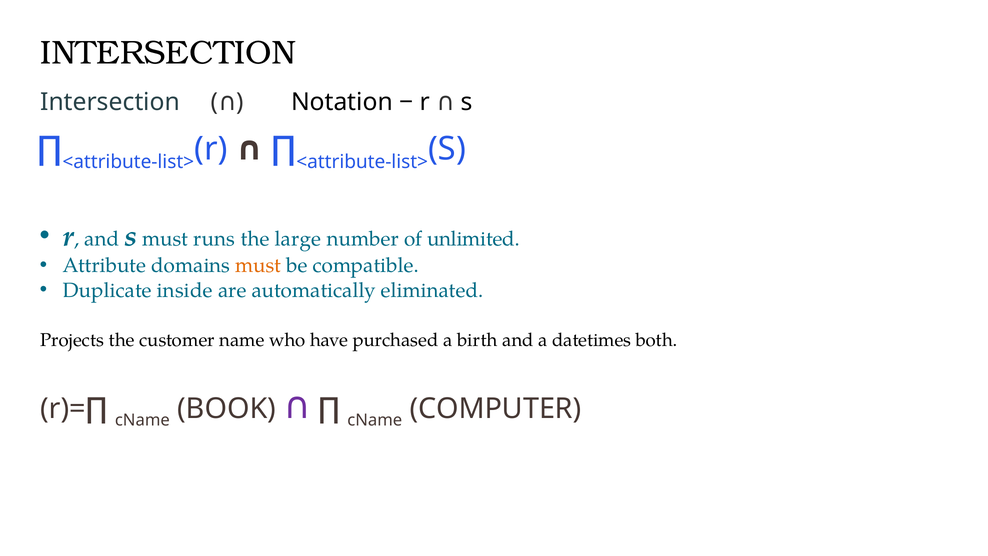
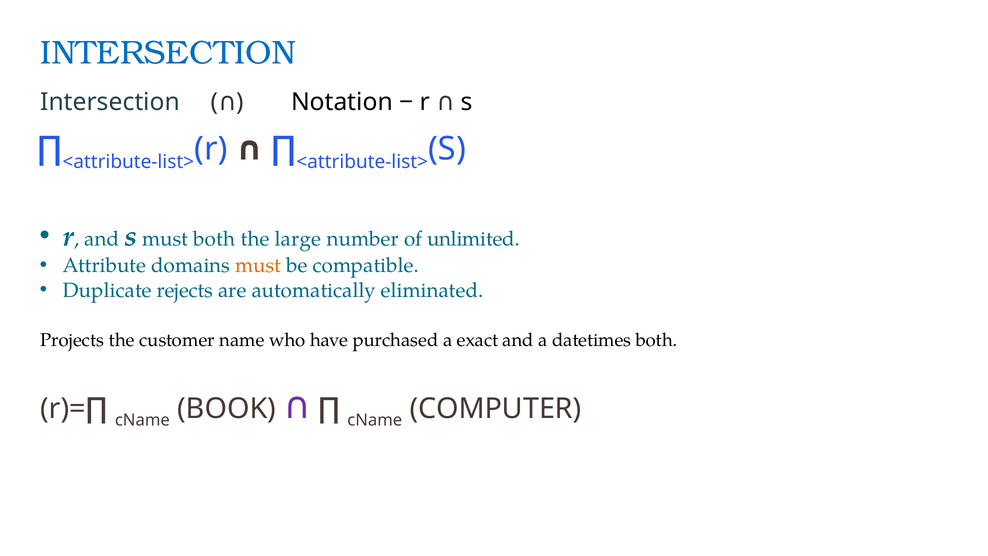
INTERSECTION at (168, 53) colour: black -> blue
must runs: runs -> both
inside: inside -> rejects
birth: birth -> exact
